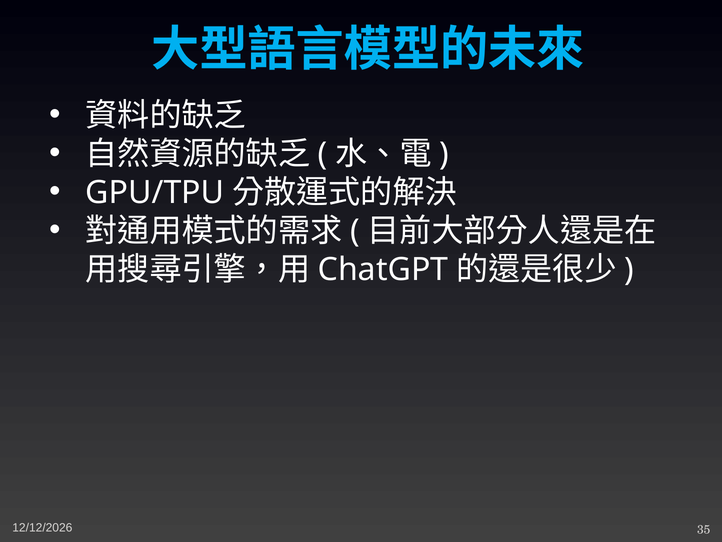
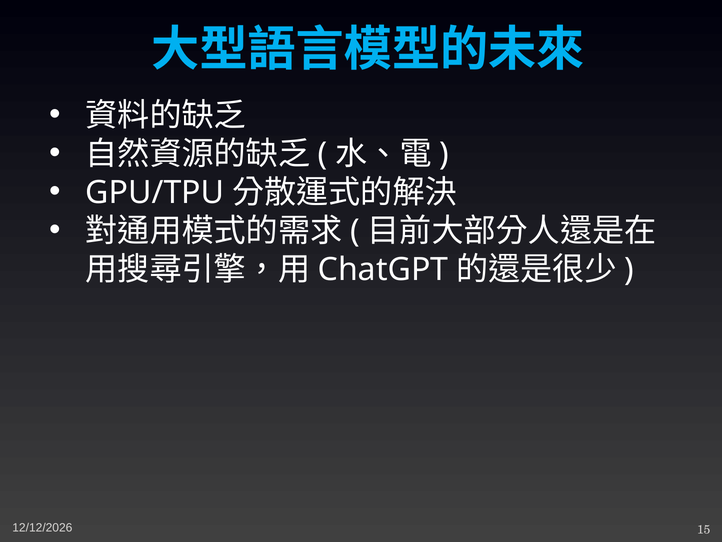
35: 35 -> 15
